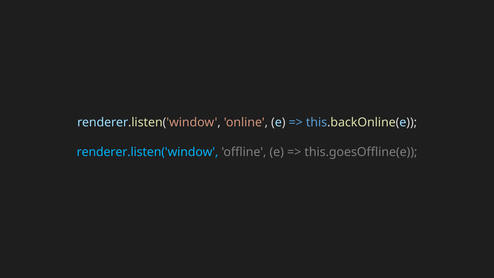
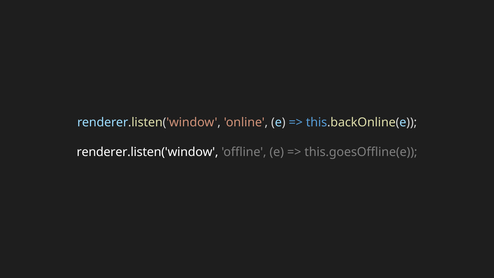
renderer.listen('window at (147, 152) colour: light blue -> white
